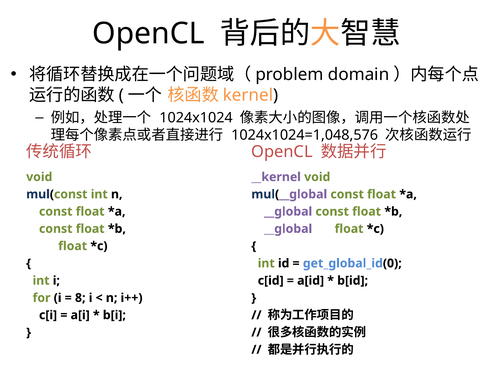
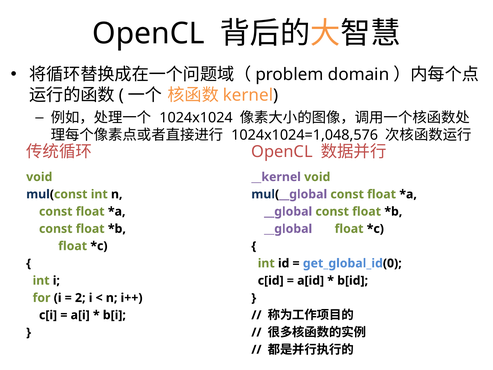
8: 8 -> 2
